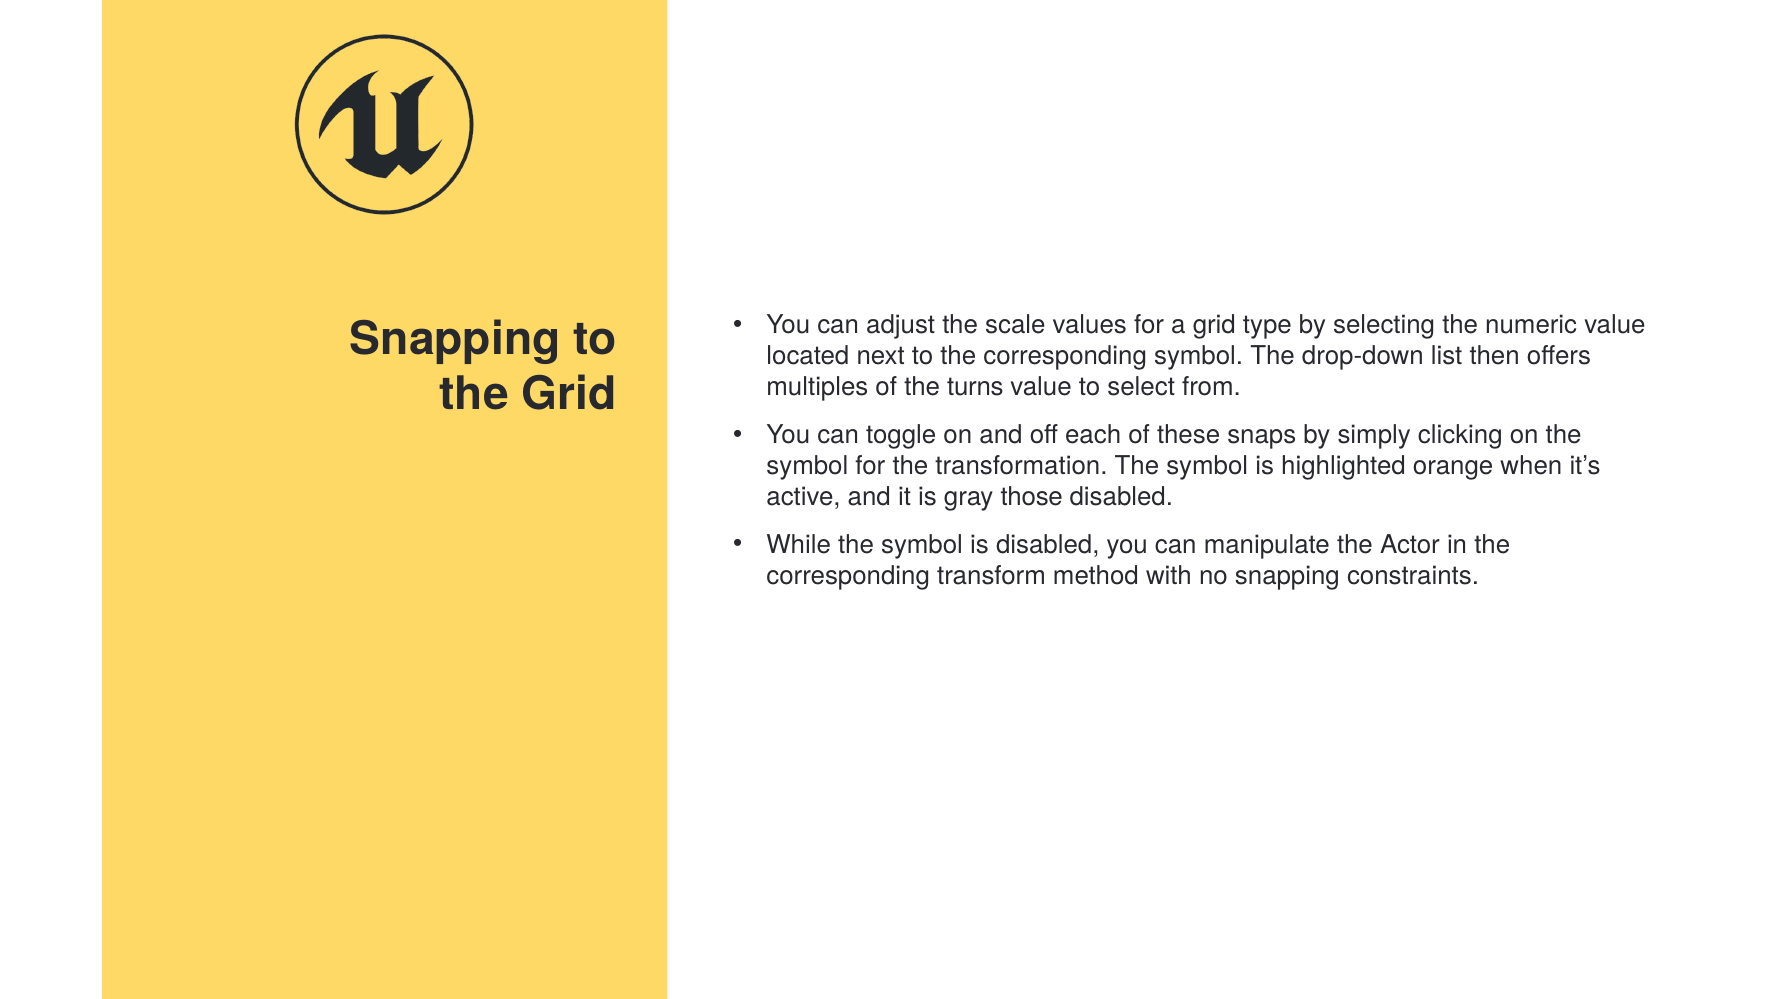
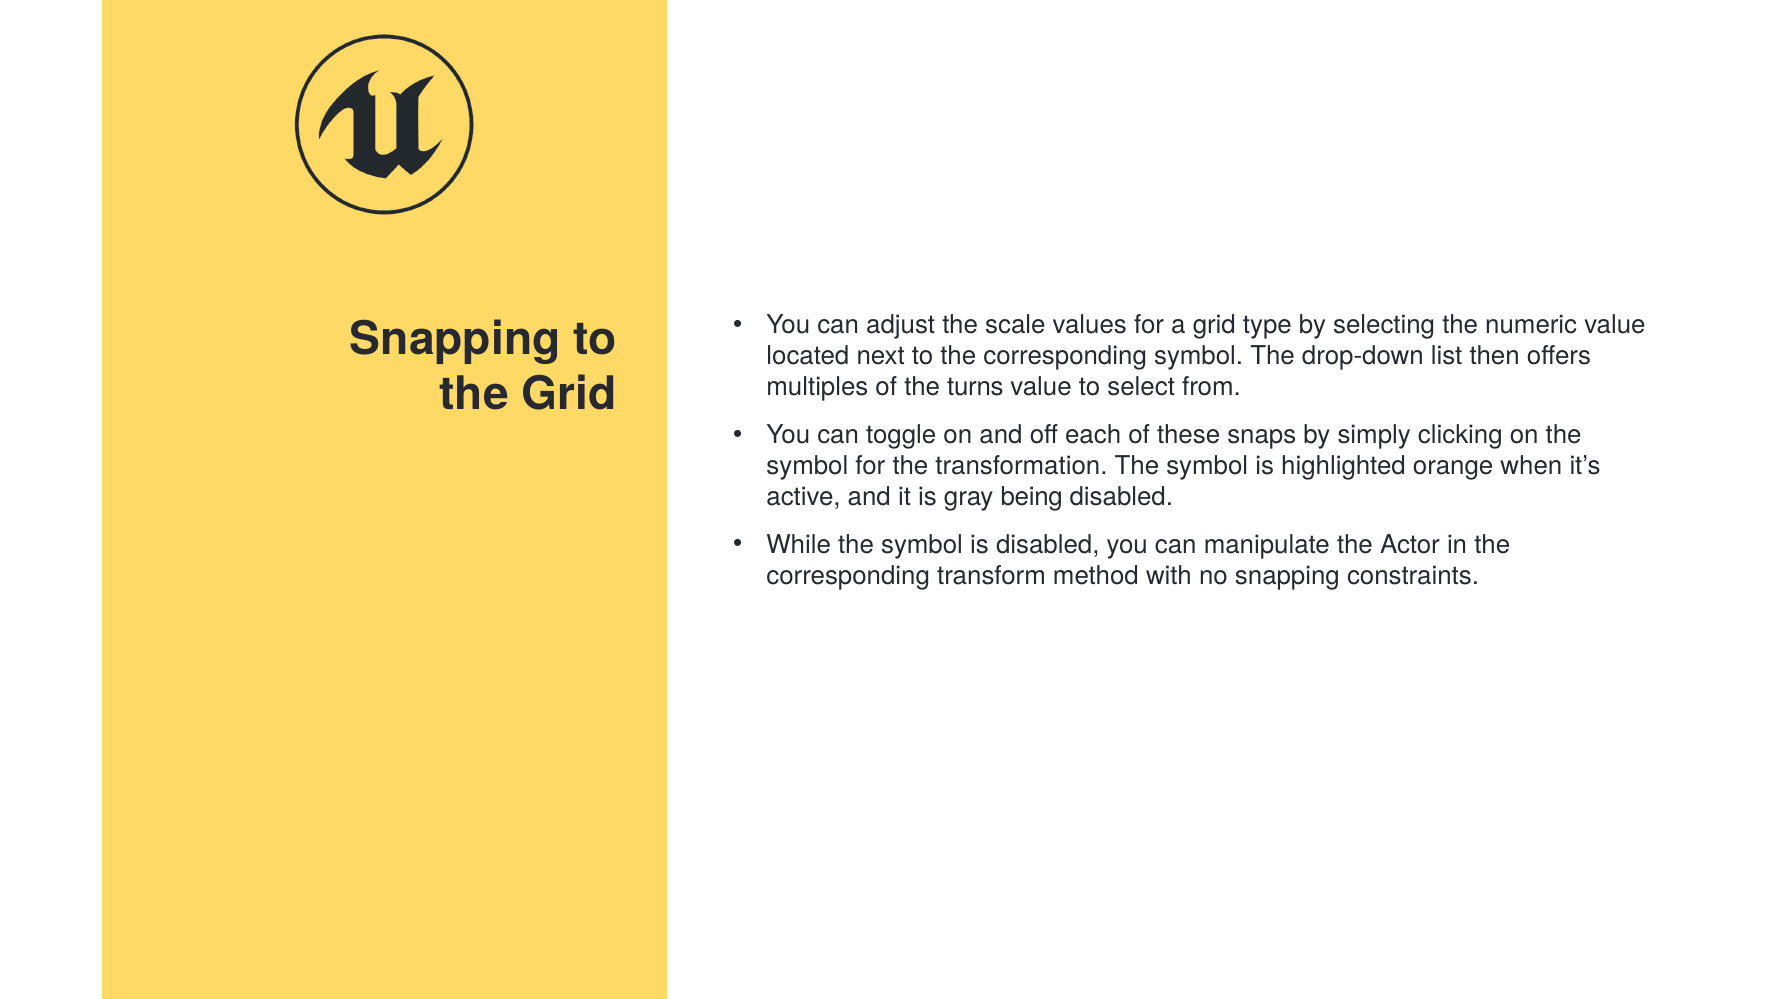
those: those -> being
